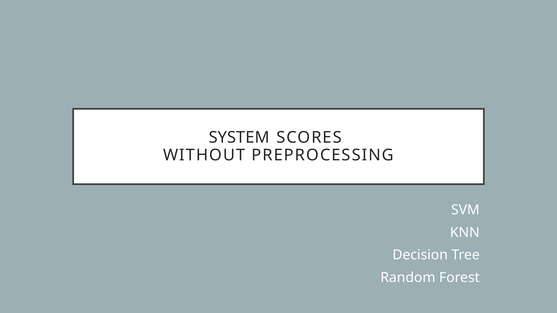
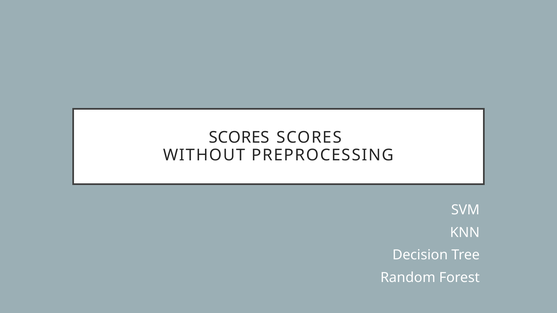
SYSTEM at (239, 138): SYSTEM -> SCORES
